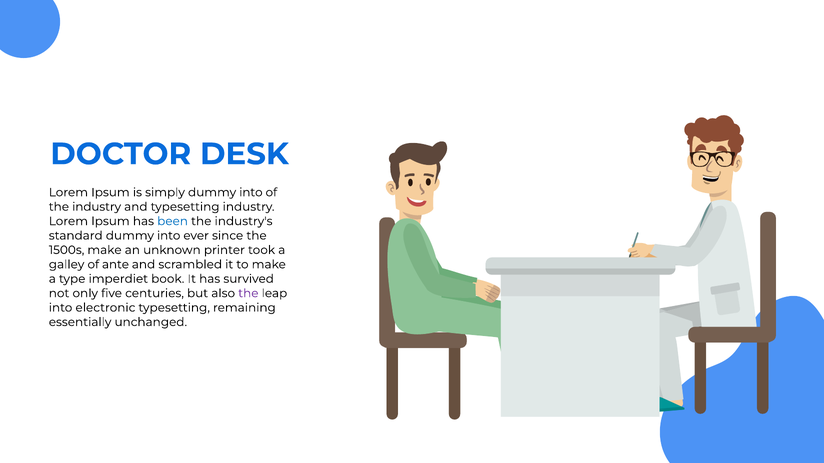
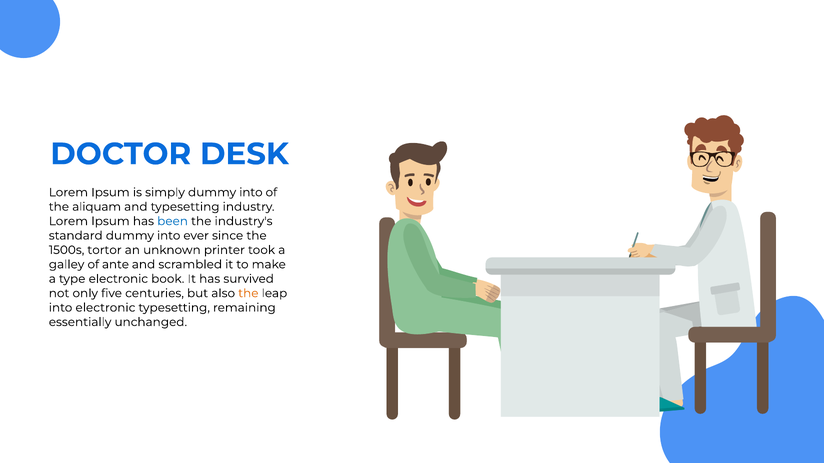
the industry: industry -> aliquam
1500s make: make -> tortor
type imperdiet: imperdiet -> electronic
the at (248, 294) colour: purple -> orange
